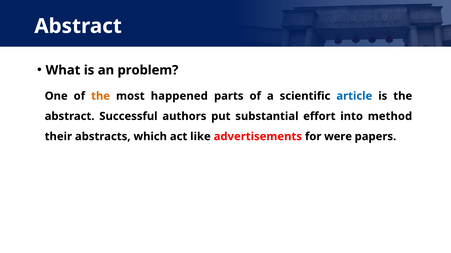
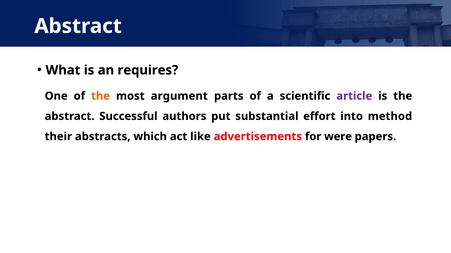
problem: problem -> requires
happened: happened -> argument
article colour: blue -> purple
